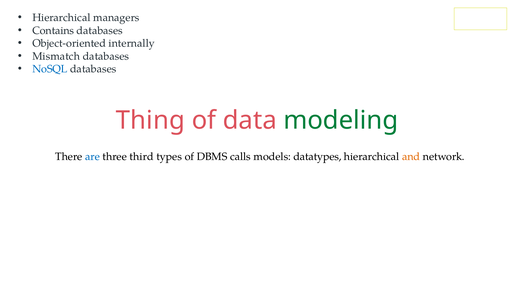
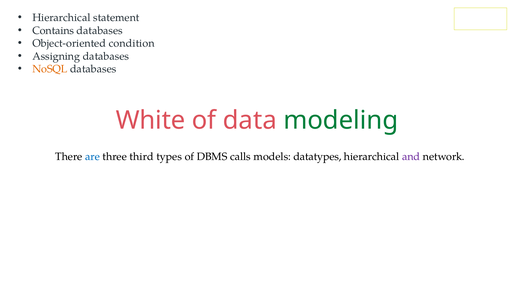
managers: managers -> statement
internally: internally -> condition
Mismatch: Mismatch -> Assigning
NoSQL colour: blue -> orange
Thing: Thing -> White
and colour: orange -> purple
